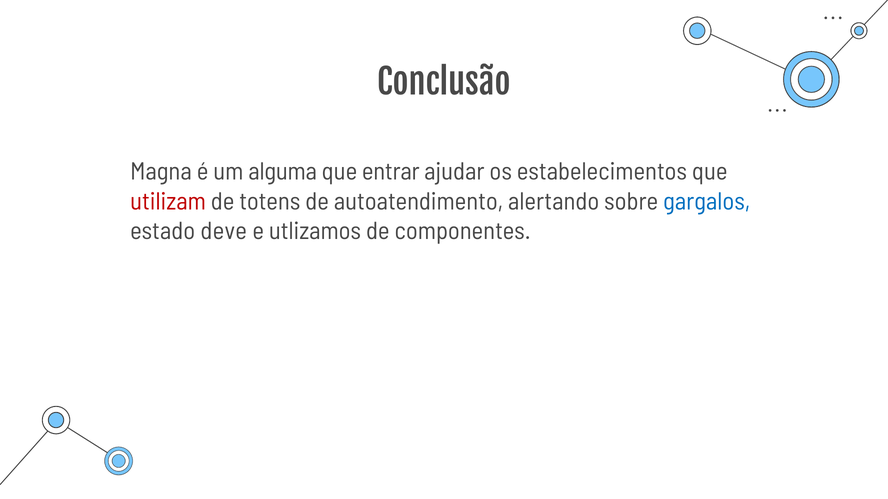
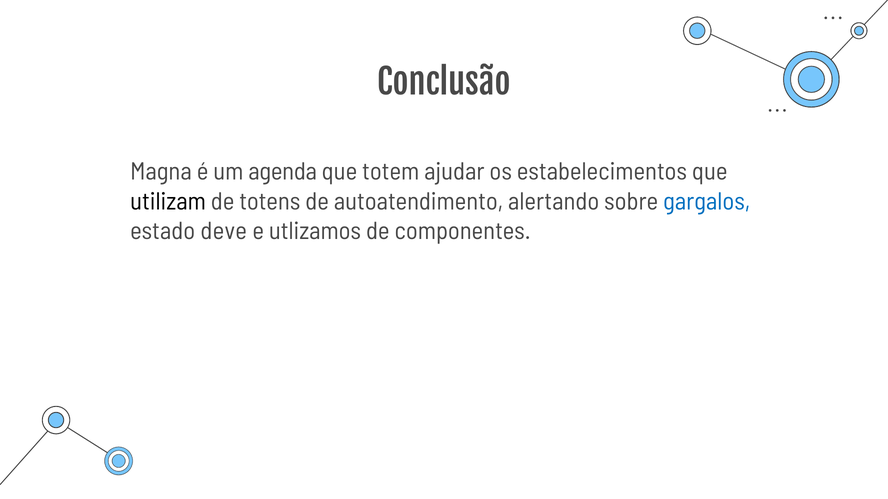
alguma: alguma -> agenda
entrar: entrar -> totem
utilizam colour: red -> black
